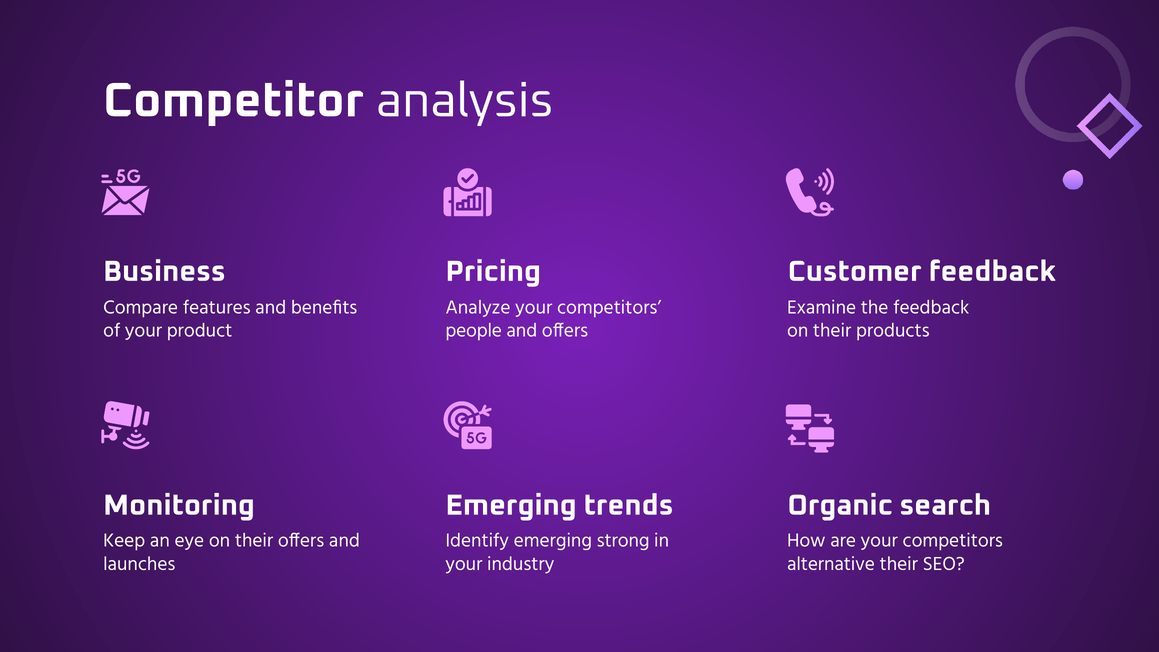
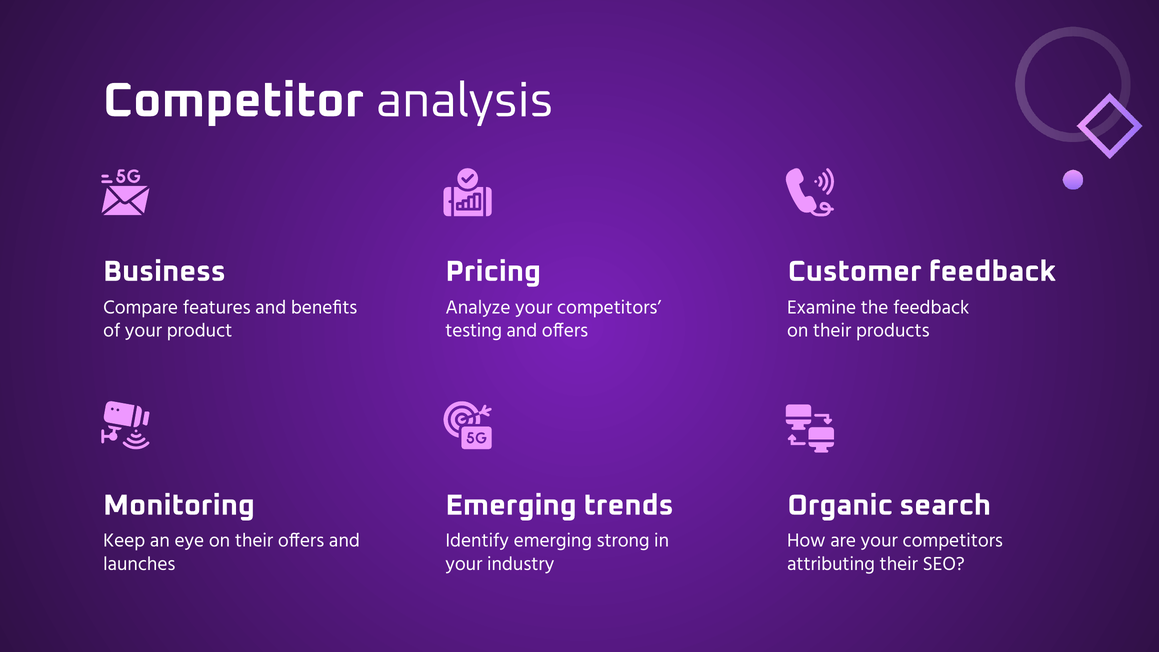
people: people -> testing
alternative: alternative -> attributing
